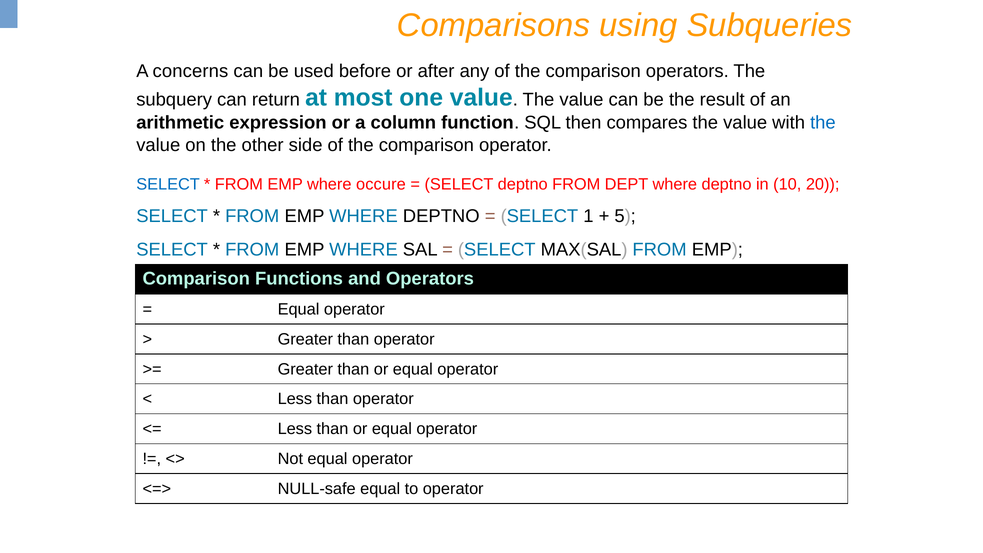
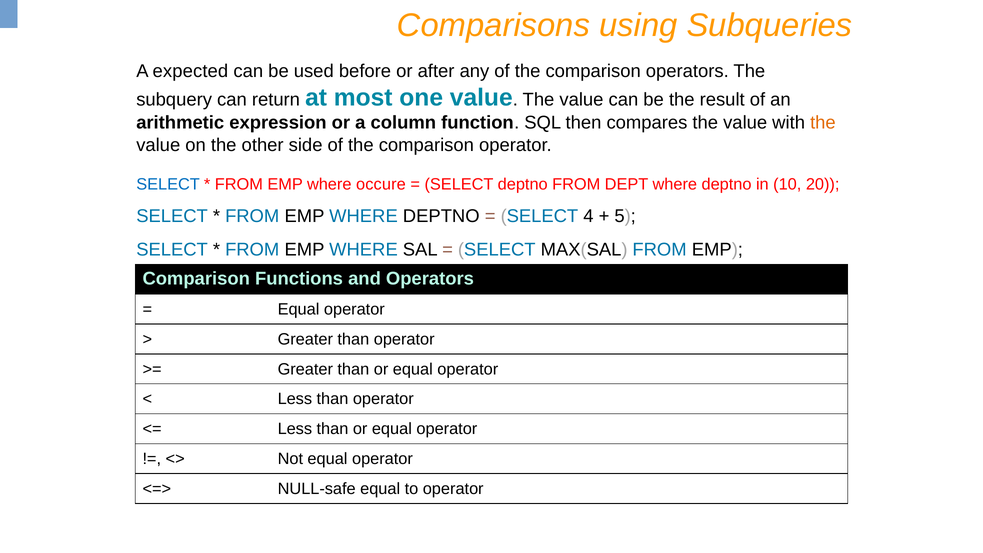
concerns: concerns -> expected
the at (823, 123) colour: blue -> orange
1: 1 -> 4
